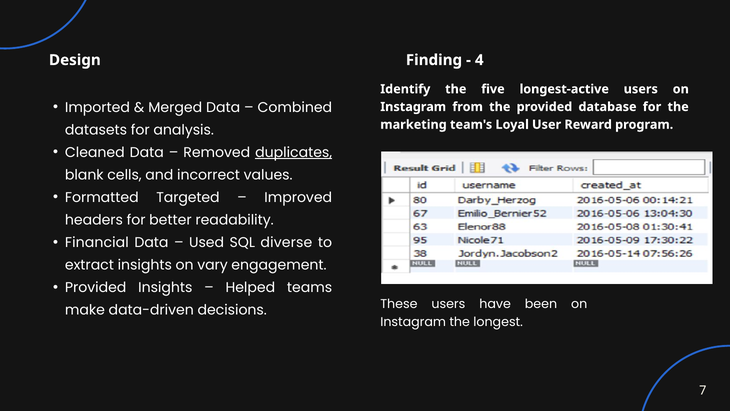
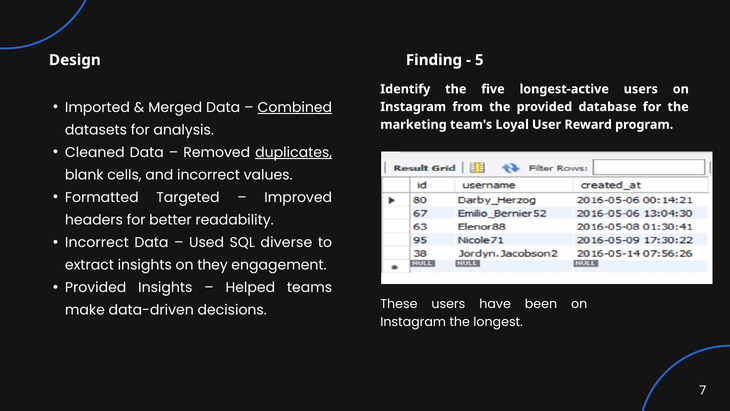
4: 4 -> 5
Combined underline: none -> present
Financial at (97, 242): Financial -> Incorrect
vary: vary -> they
